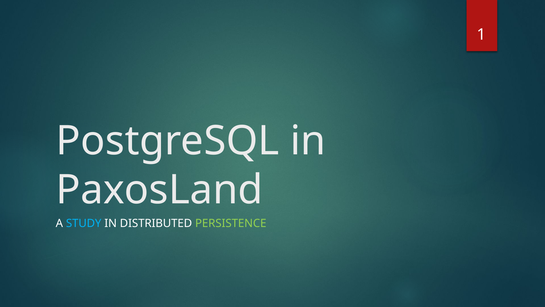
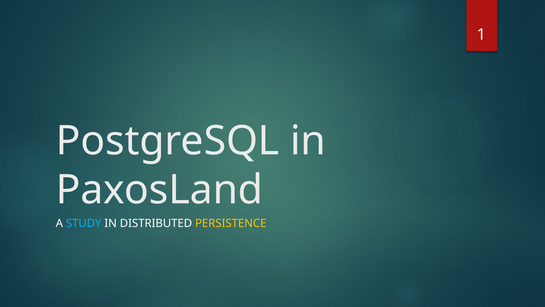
PERSISTENCE colour: light green -> yellow
